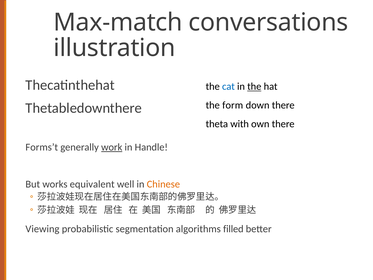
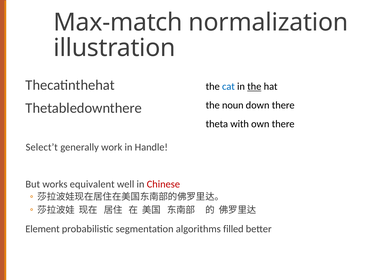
conversations: conversations -> normalization
form: form -> noun
Forms’t: Forms’t -> Select’t
work underline: present -> none
Chinese colour: orange -> red
Viewing: Viewing -> Element
